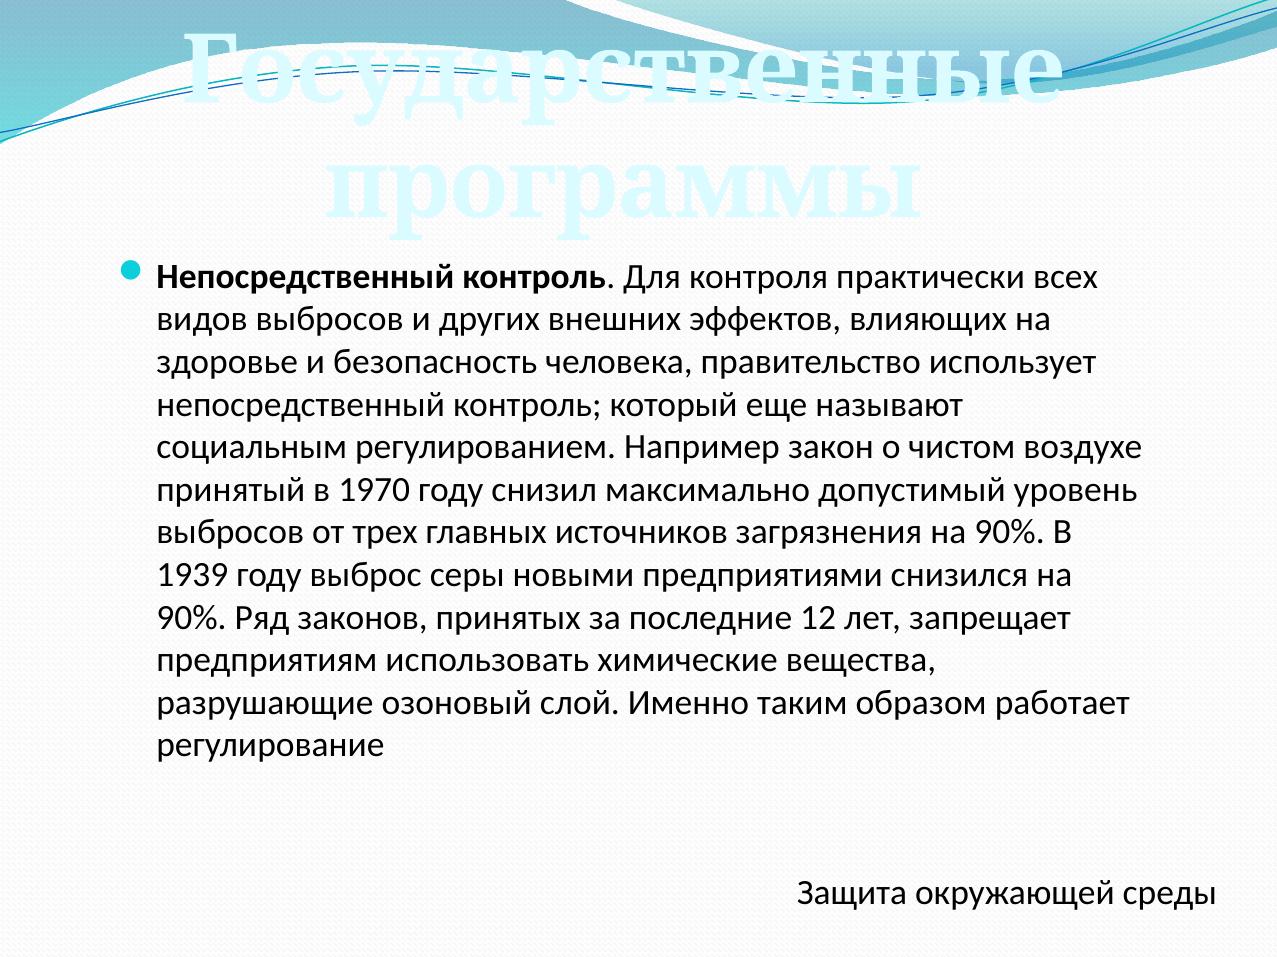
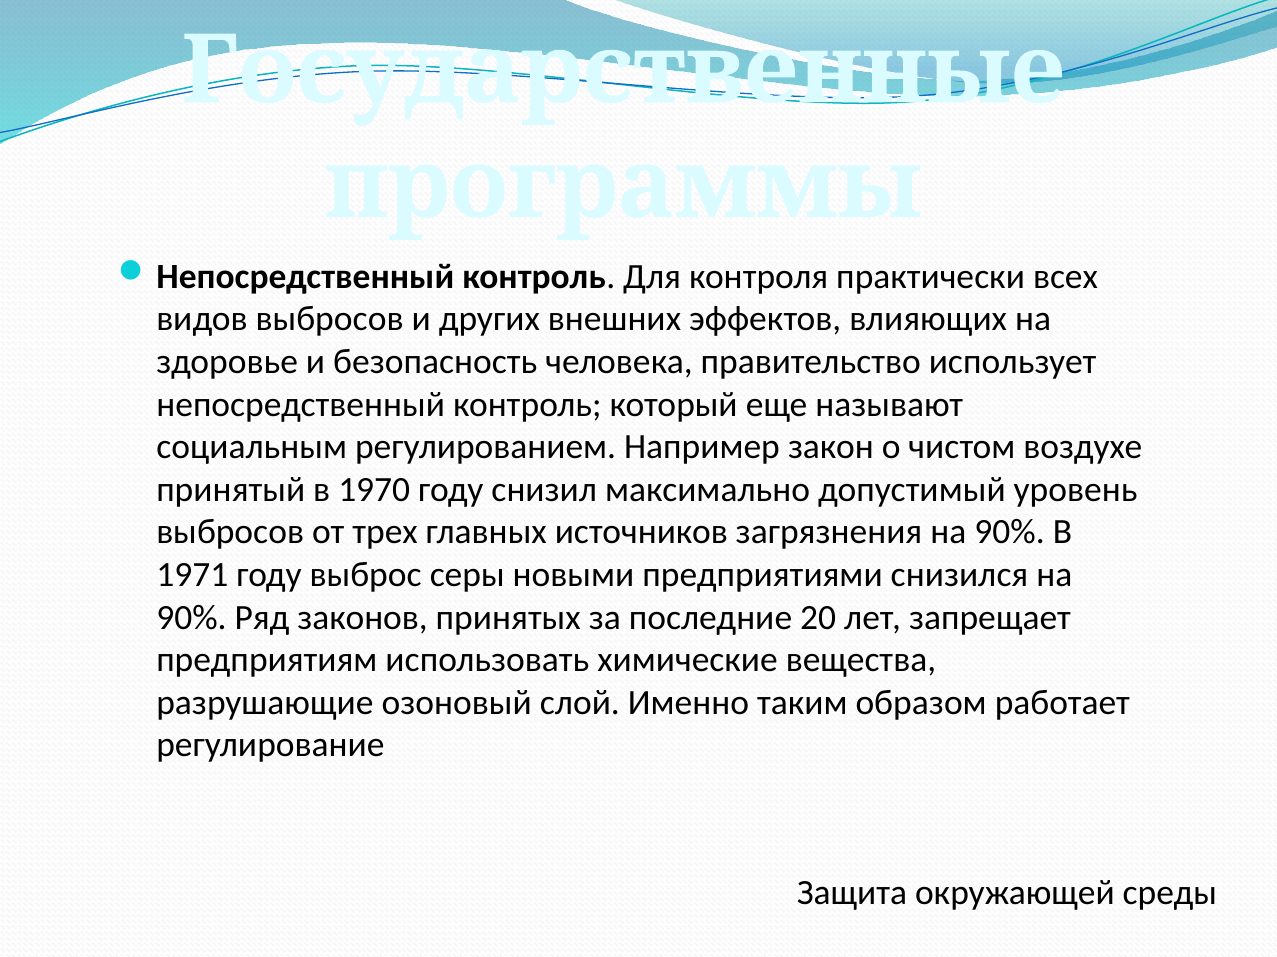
1939: 1939 -> 1971
12: 12 -> 20
